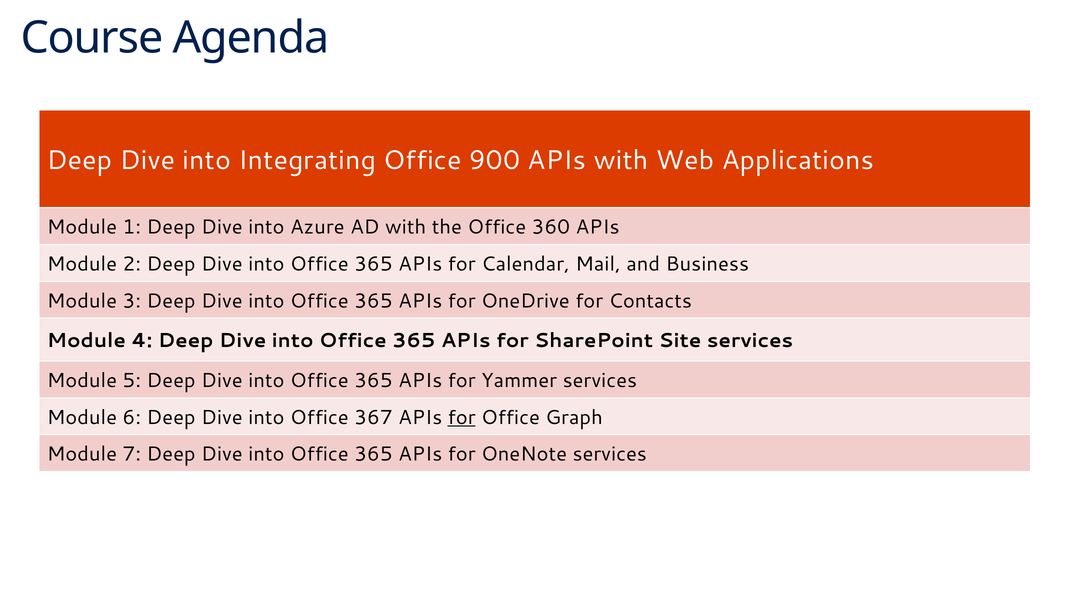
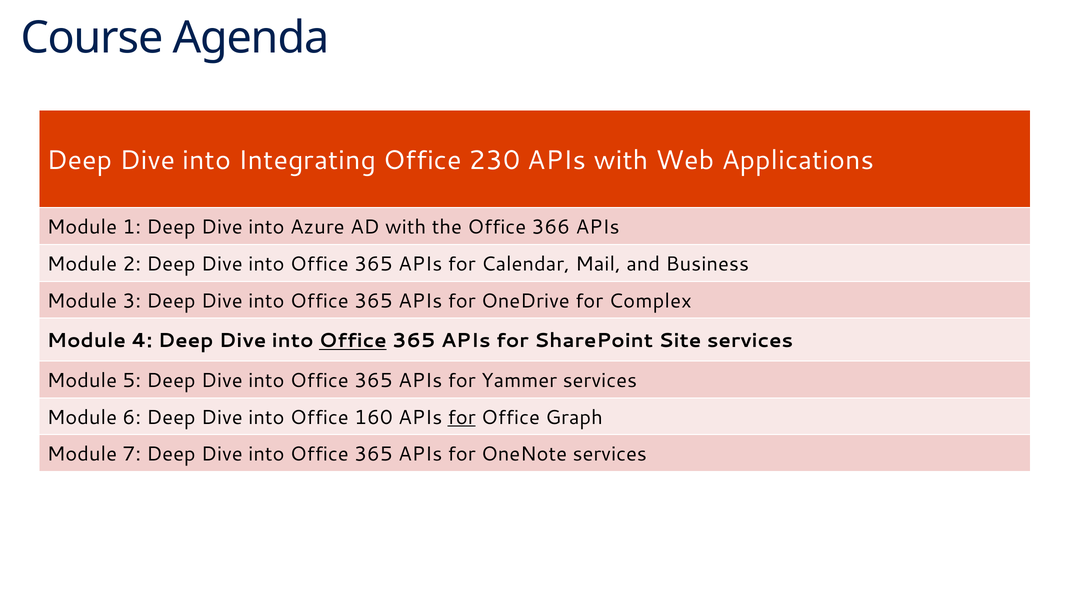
900: 900 -> 230
360: 360 -> 366
Contacts: Contacts -> Complex
Office at (353, 341) underline: none -> present
367: 367 -> 160
